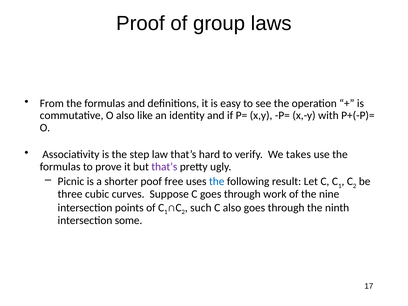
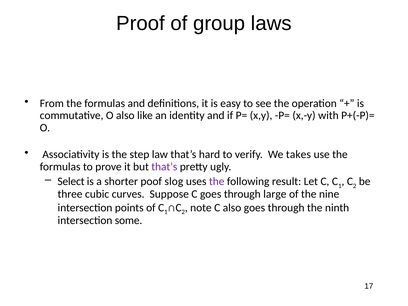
Picnic: Picnic -> Select
free: free -> slog
the at (217, 182) colour: blue -> purple
work: work -> large
such: such -> note
